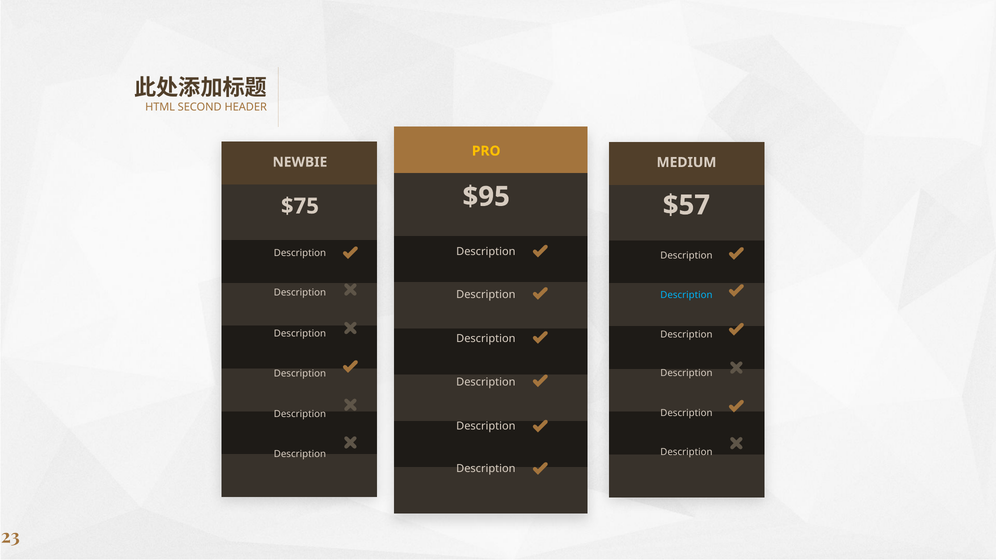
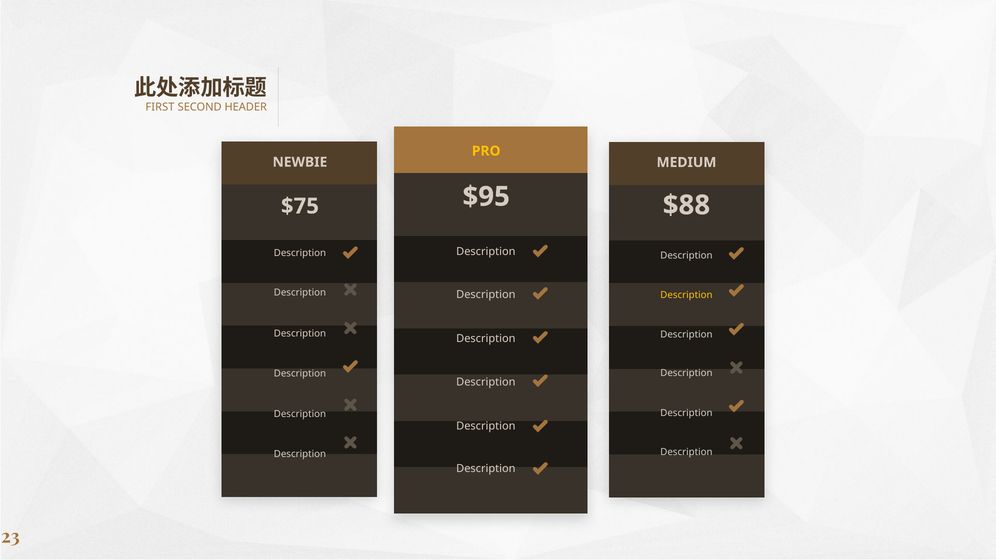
HTML: HTML -> FIRST
$57: $57 -> $88
Description at (686, 295) colour: light blue -> yellow
